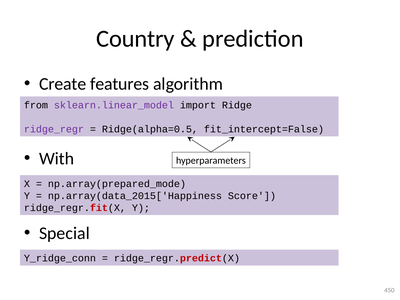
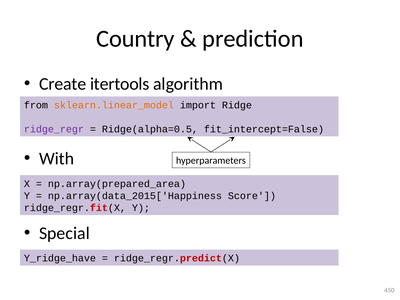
features: features -> itertools
sklearn.linear_model colour: purple -> orange
np.array(prepared_mode: np.array(prepared_mode -> np.array(prepared_area
Y_ridge_conn: Y_ridge_conn -> Y_ridge_have
